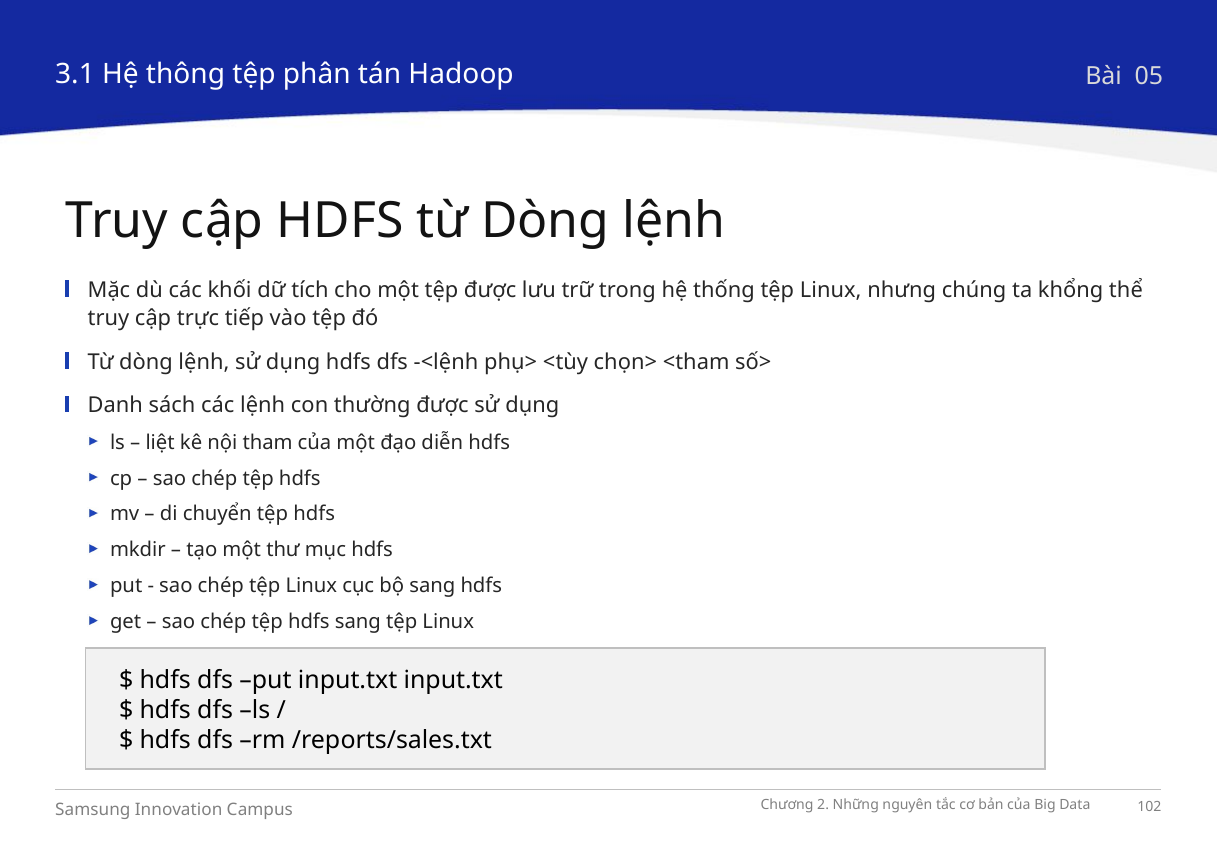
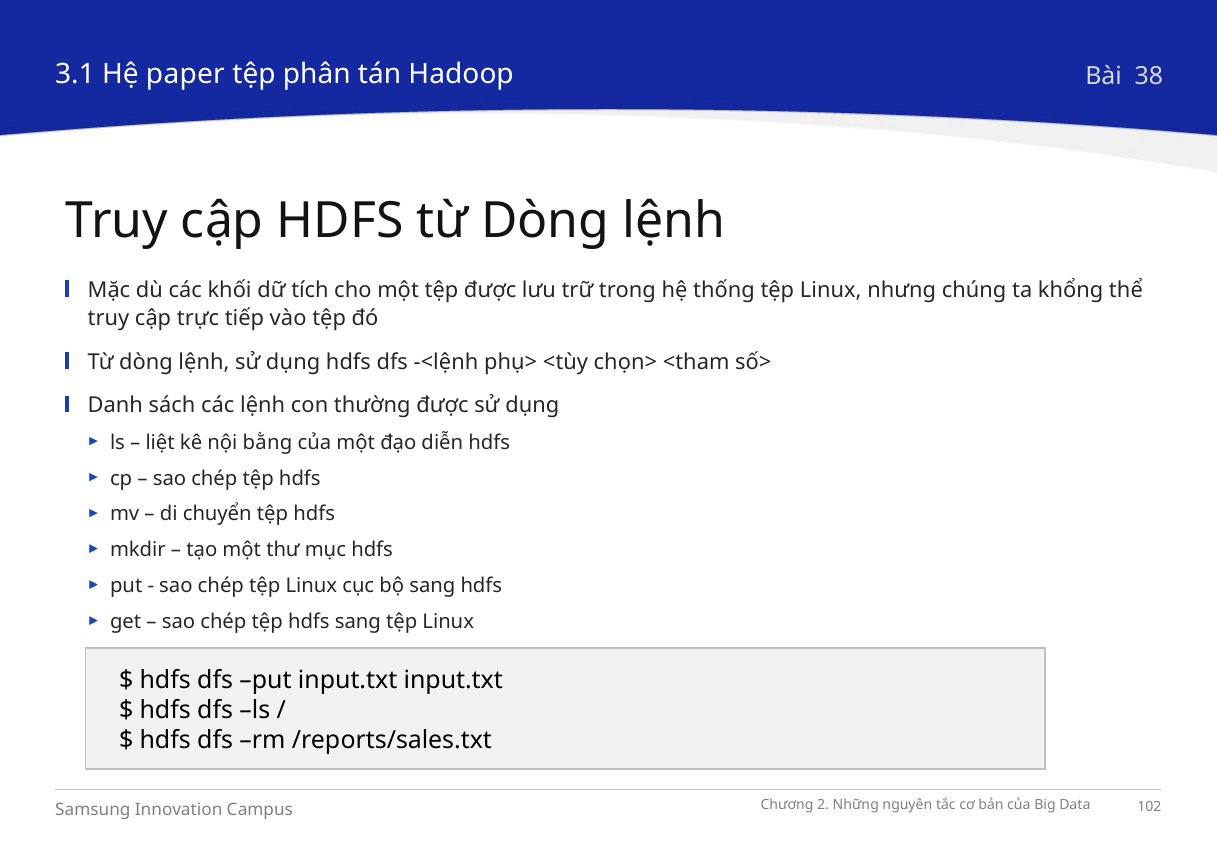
thông: thông -> paper
05: 05 -> 38
tham: tham -> bằng
